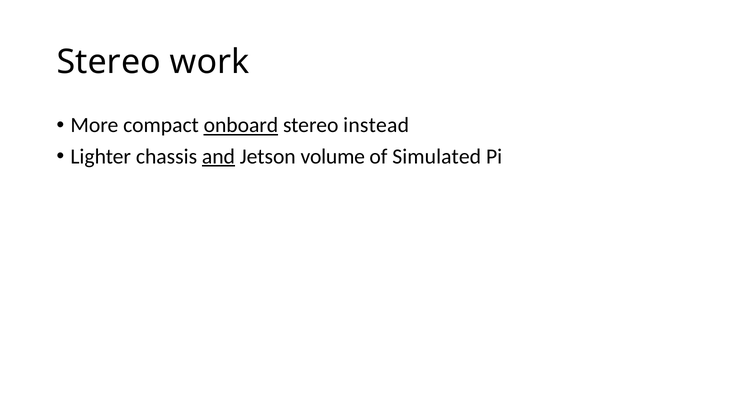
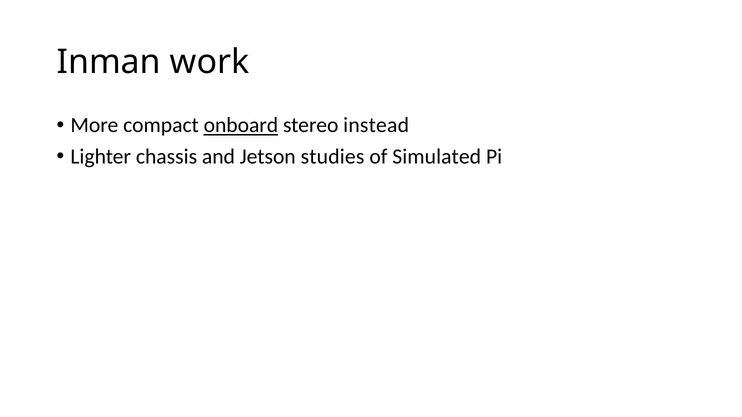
Stereo at (109, 62): Stereo -> Inman
and underline: present -> none
volume: volume -> studies
